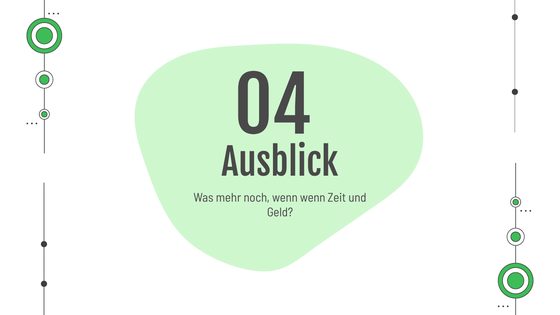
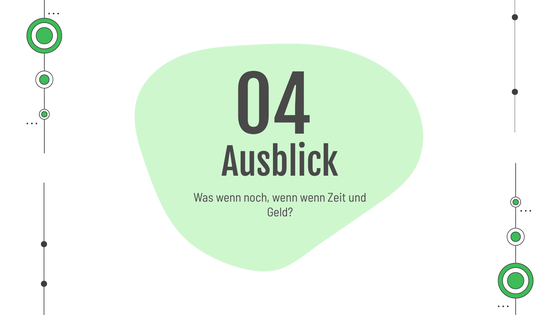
Was mehr: mehr -> wenn
